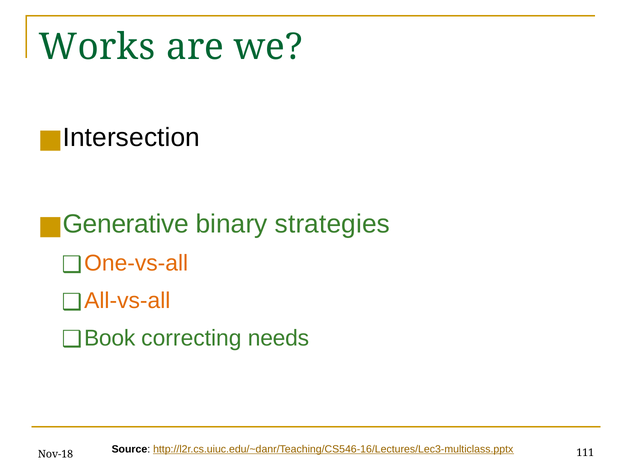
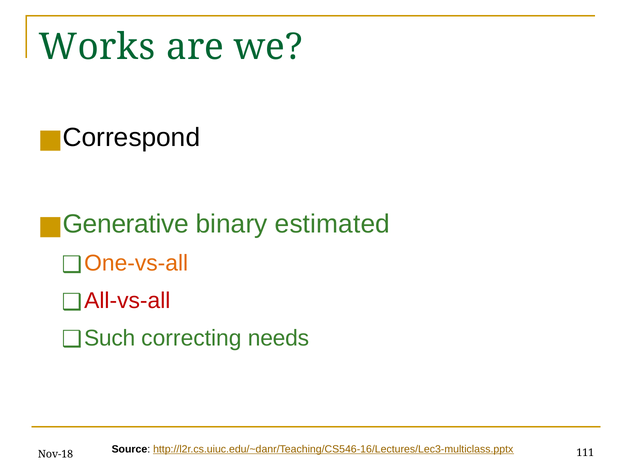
Intersection: Intersection -> Correspond
strategies: strategies -> estimated
All-vs-all colour: orange -> red
Book: Book -> Such
